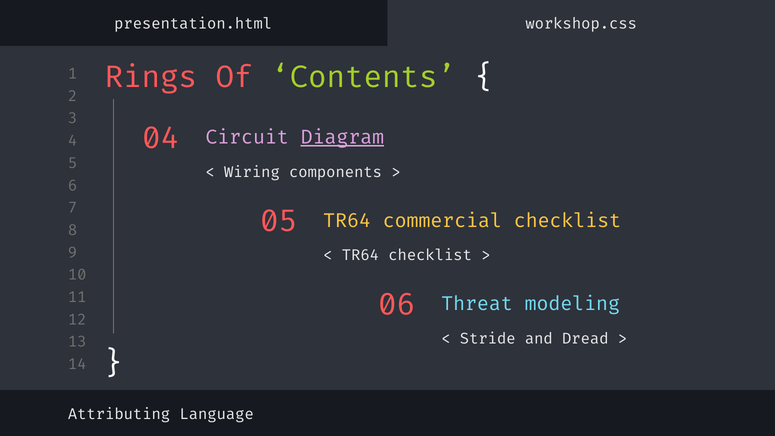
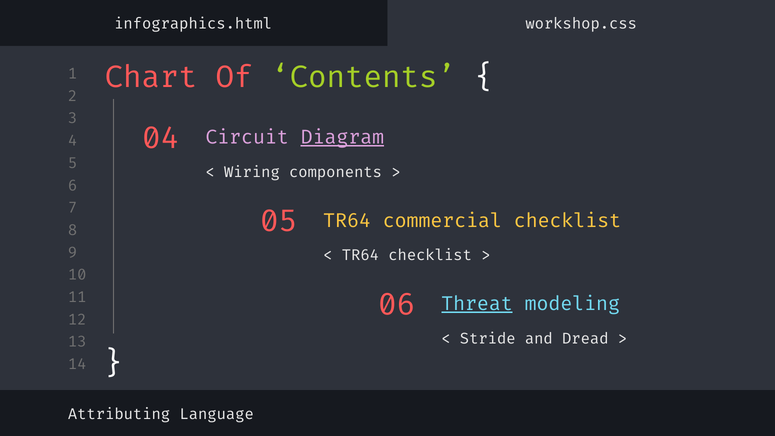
presentation.html: presentation.html -> infographics.html
Rings: Rings -> Chart
Threat underline: none -> present
